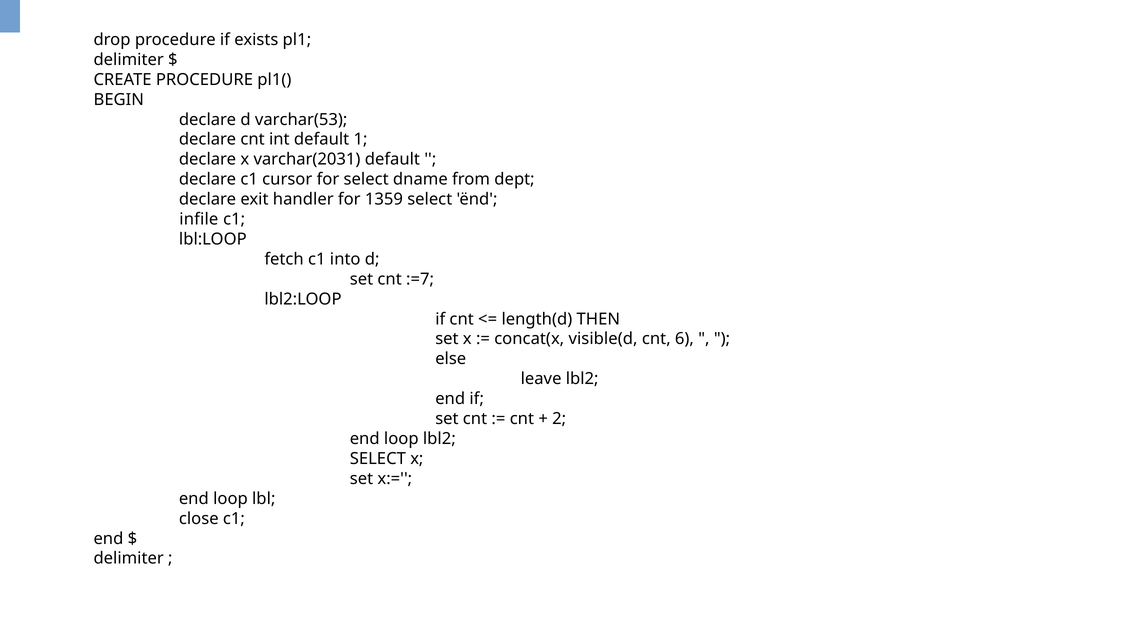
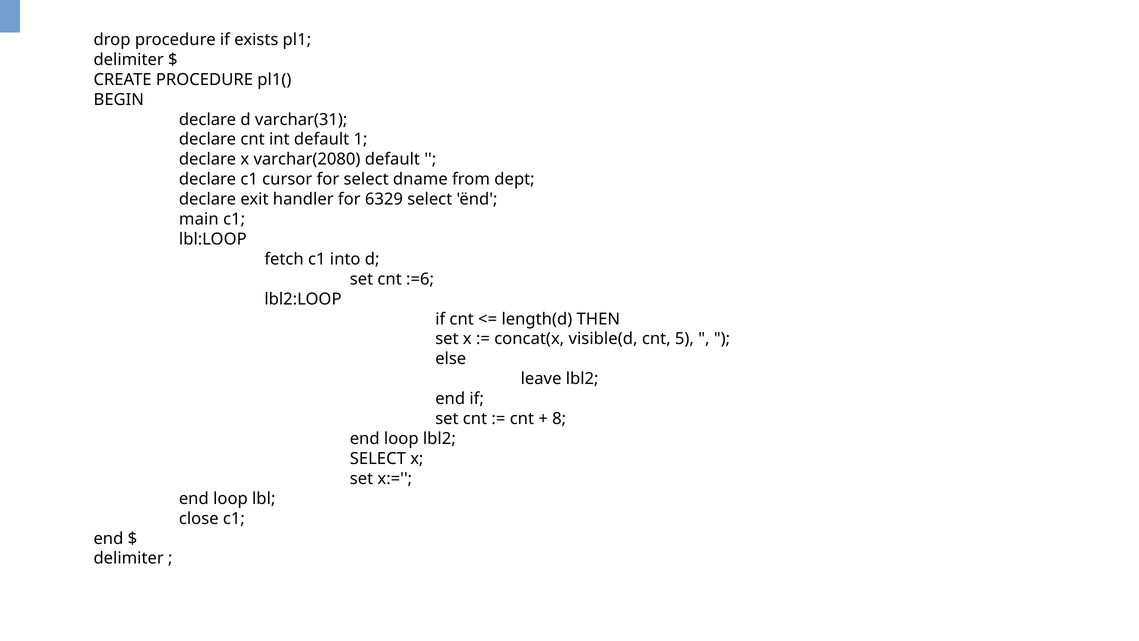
varchar(53: varchar(53 -> varchar(31
varchar(2031: varchar(2031 -> varchar(2080
1359: 1359 -> 6329
infile: infile -> main
:=7: :=7 -> :=6
6: 6 -> 5
2: 2 -> 8
